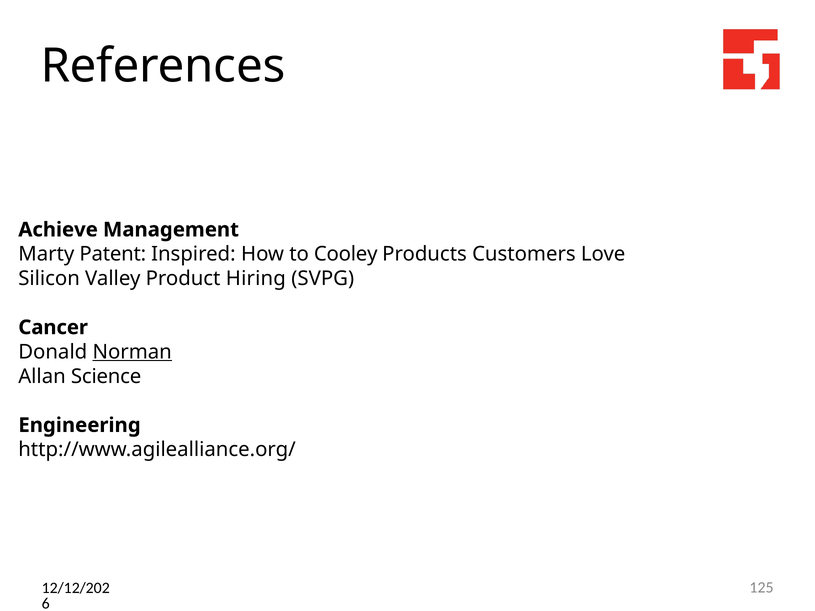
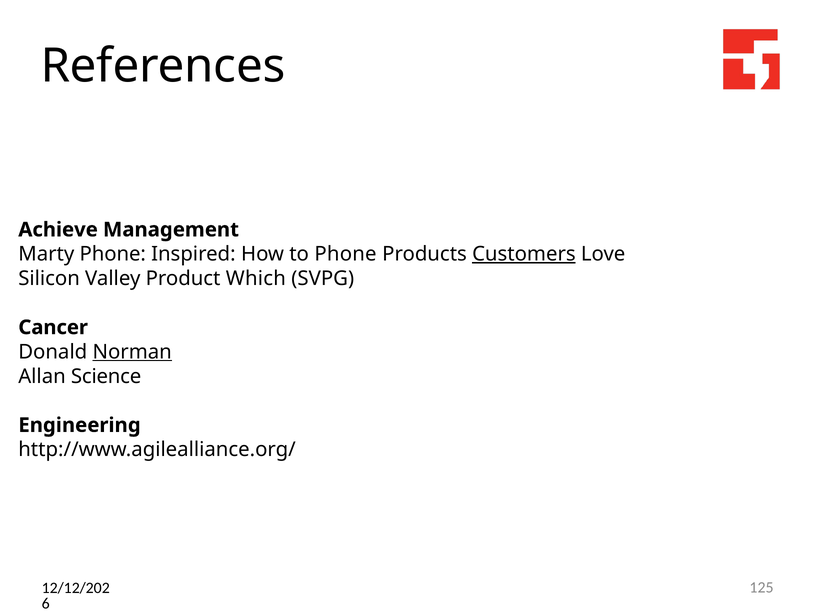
Marty Patent: Patent -> Phone
to Cooley: Cooley -> Phone
Customers underline: none -> present
Hiring: Hiring -> Which
